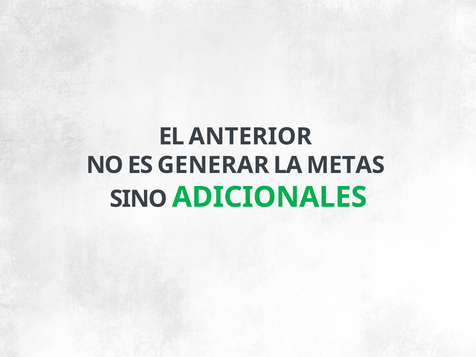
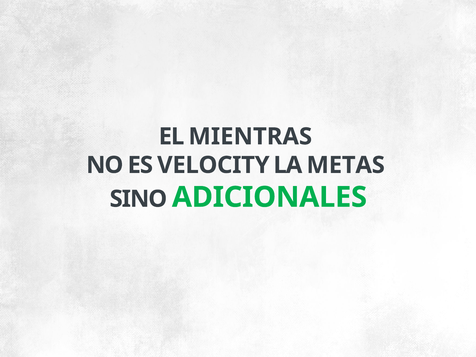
ANTERIOR: ANTERIOR -> MIENTRAS
GENERAR: GENERAR -> VELOCITY
